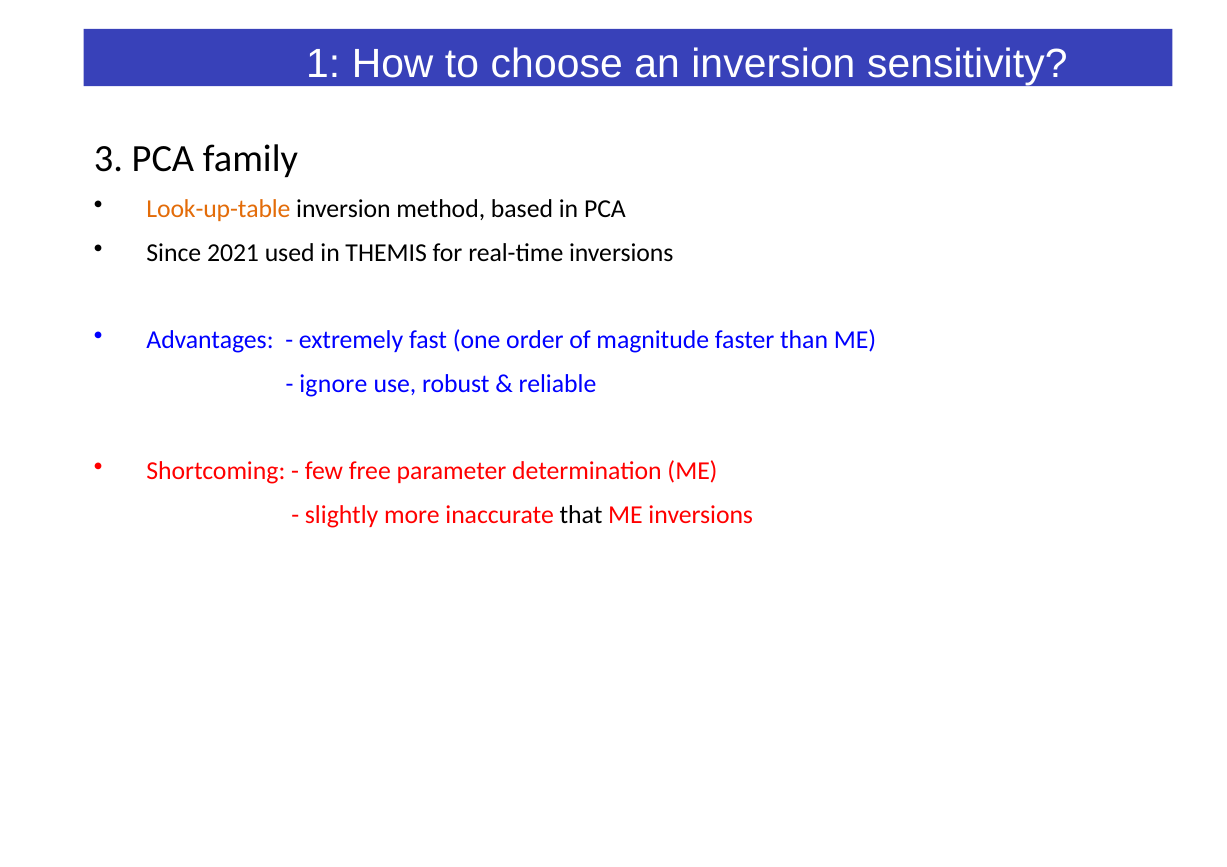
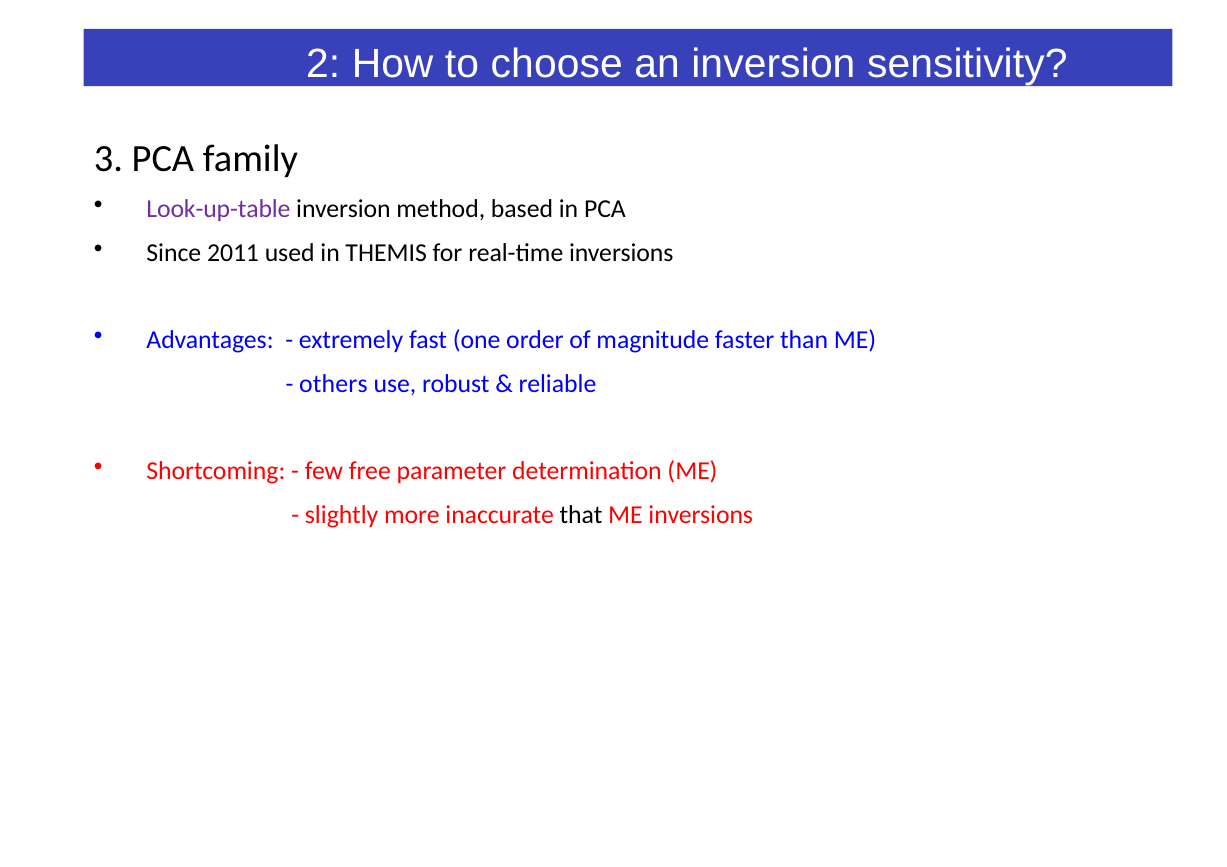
1: 1 -> 2
Look-up-table colour: orange -> purple
2021: 2021 -> 2011
ignore: ignore -> others
